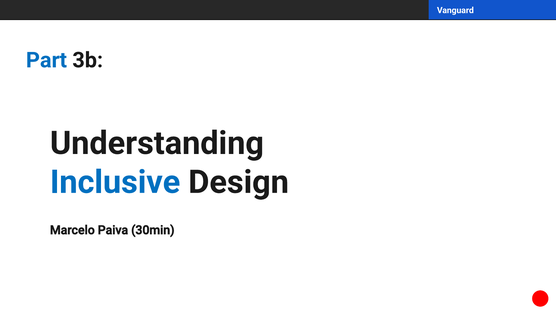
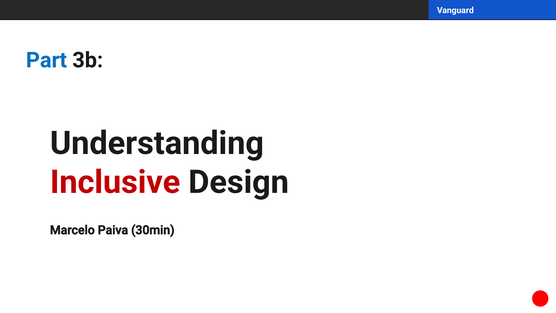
Inclusive colour: blue -> red
